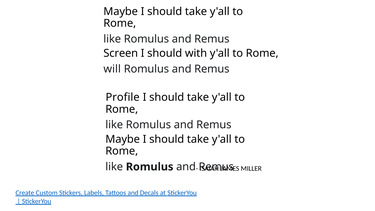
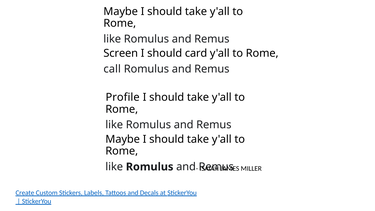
with: with -> card
will: will -> call
